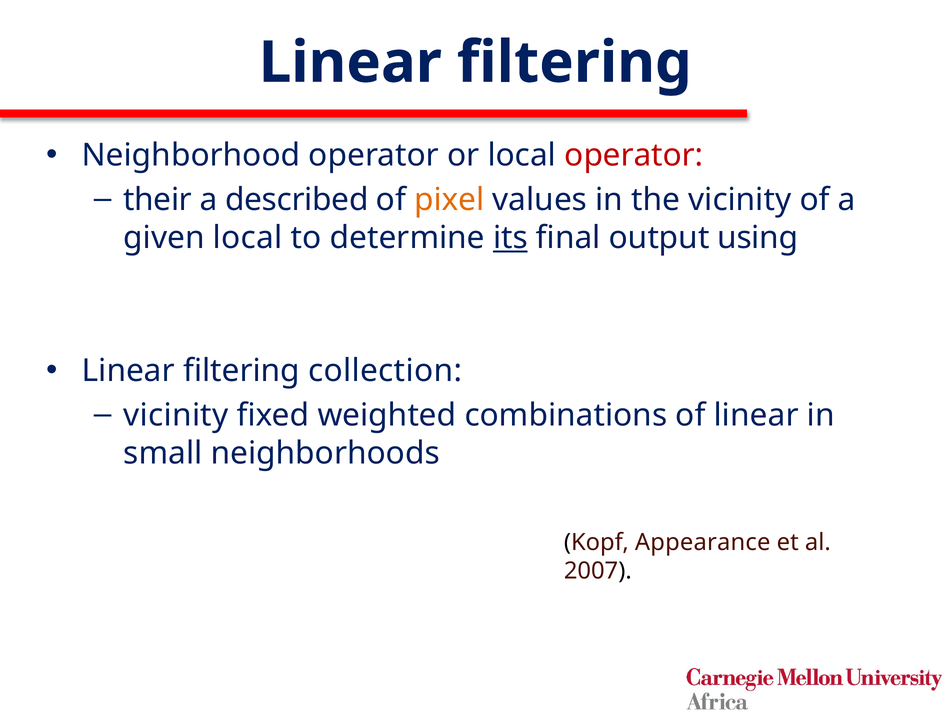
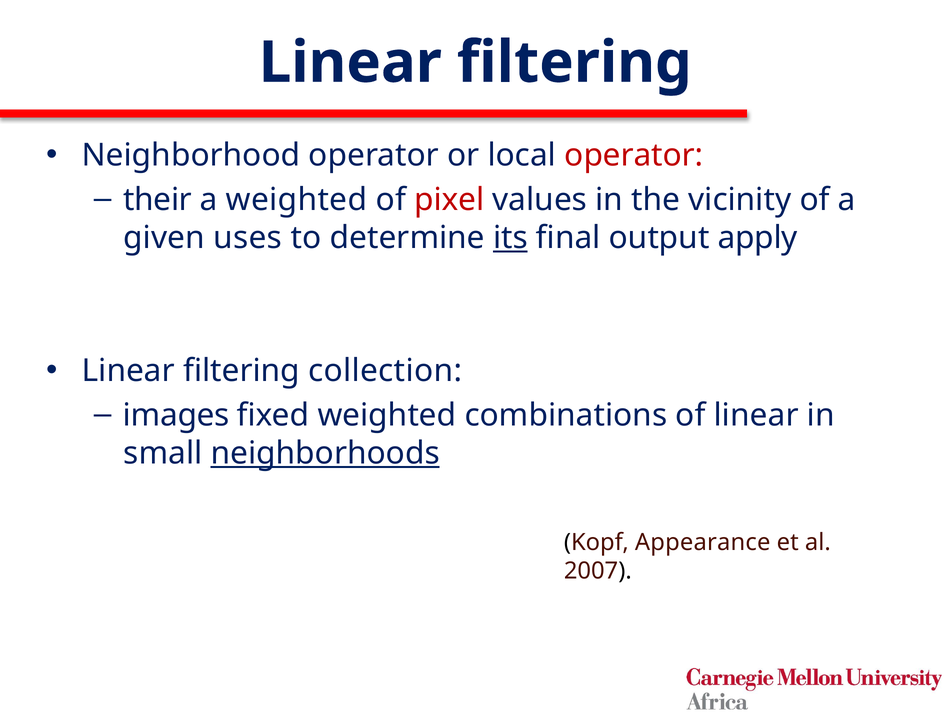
a described: described -> weighted
pixel colour: orange -> red
given local: local -> uses
using: using -> apply
vicinity at (176, 415): vicinity -> images
neighborhoods underline: none -> present
